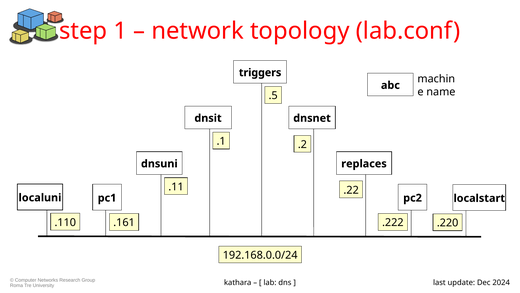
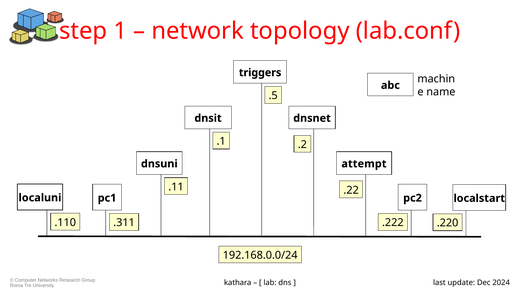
replaces: replaces -> attempt
.161: .161 -> .311
